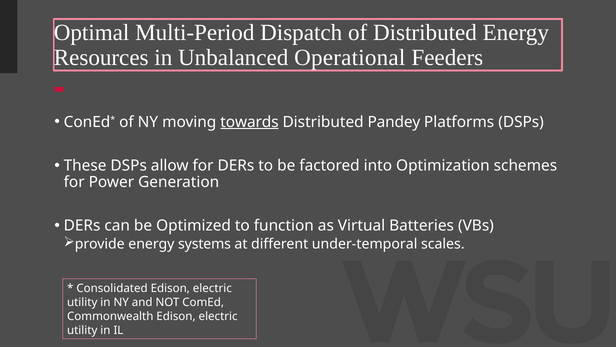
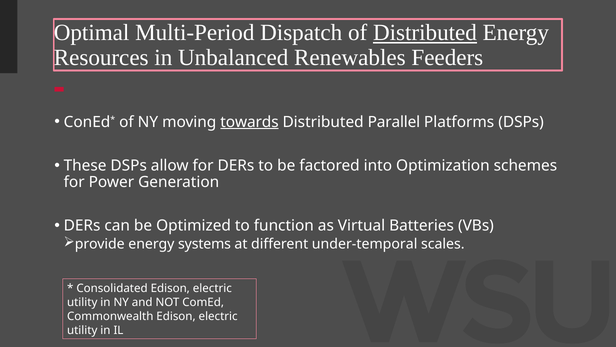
Distributed at (425, 33) underline: none -> present
Operational: Operational -> Renewables
Pandey: Pandey -> Parallel
